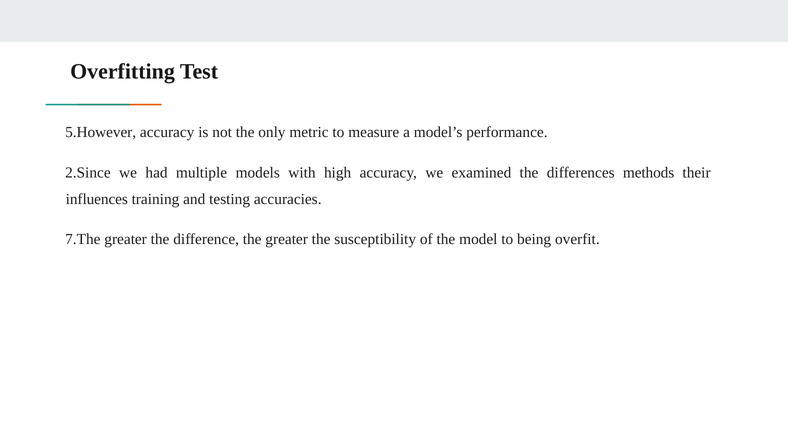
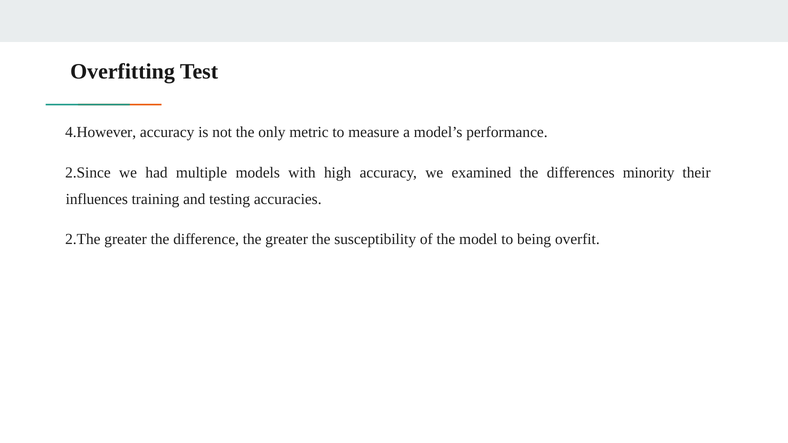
5.However: 5.However -> 4.However
methods: methods -> minority
7.The: 7.The -> 2.The
